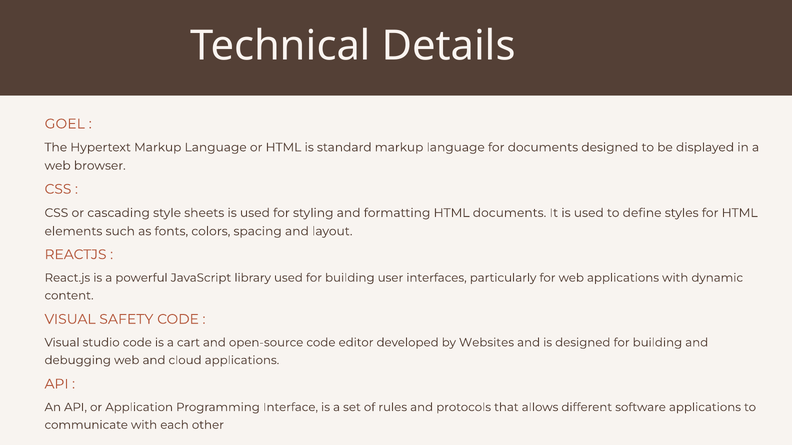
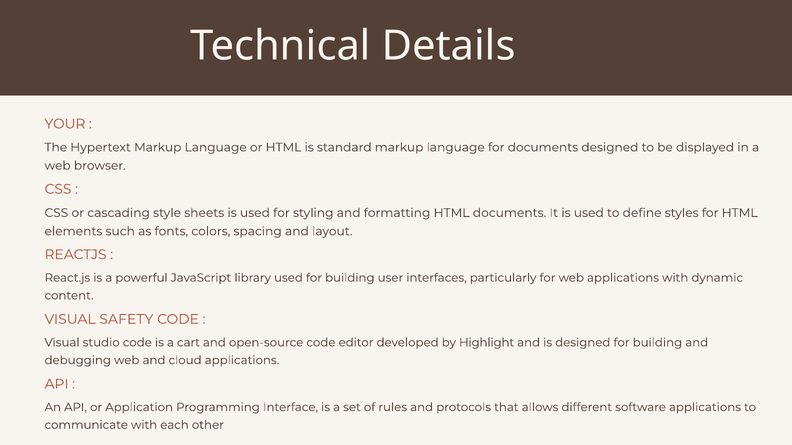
GOEL: GOEL -> YOUR
Websites: Websites -> Highlight
